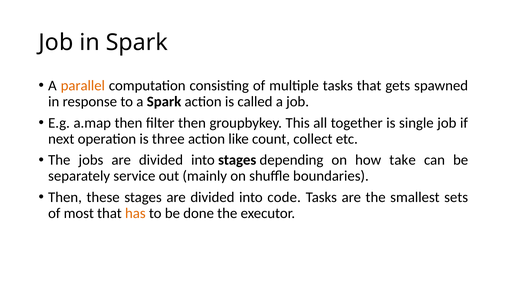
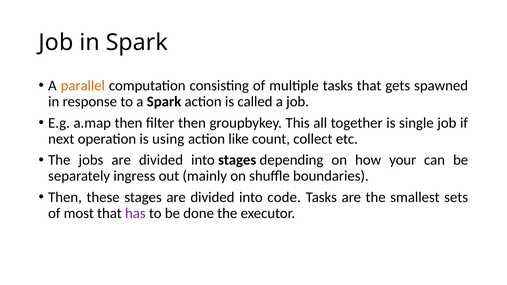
three: three -> using
take: take -> your
service: service -> ingress
has colour: orange -> purple
